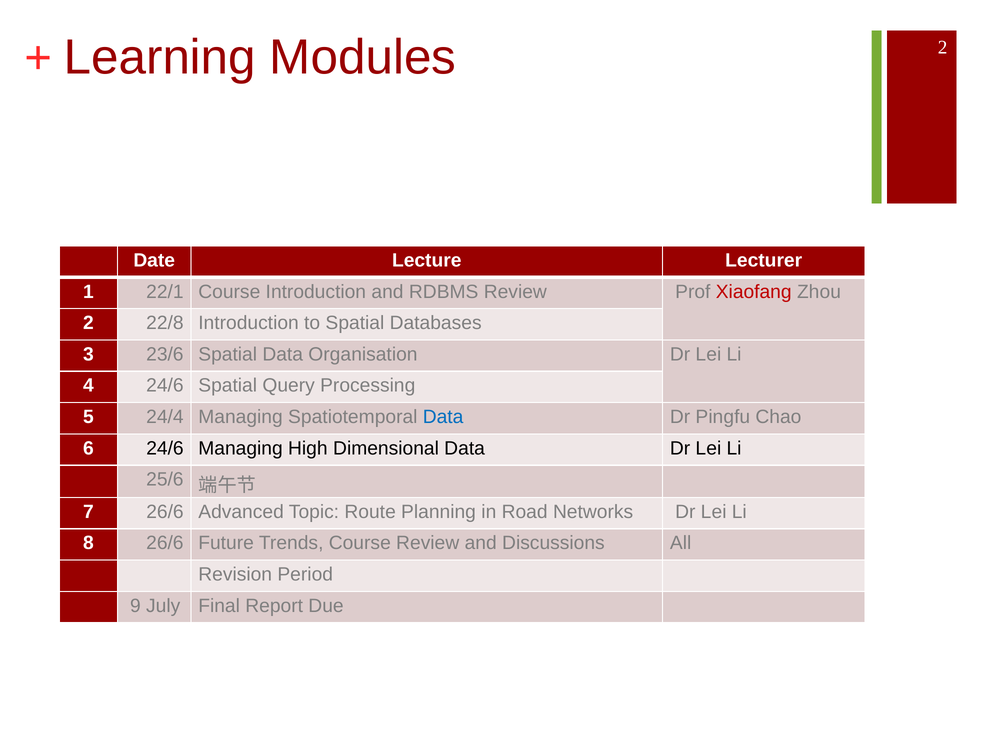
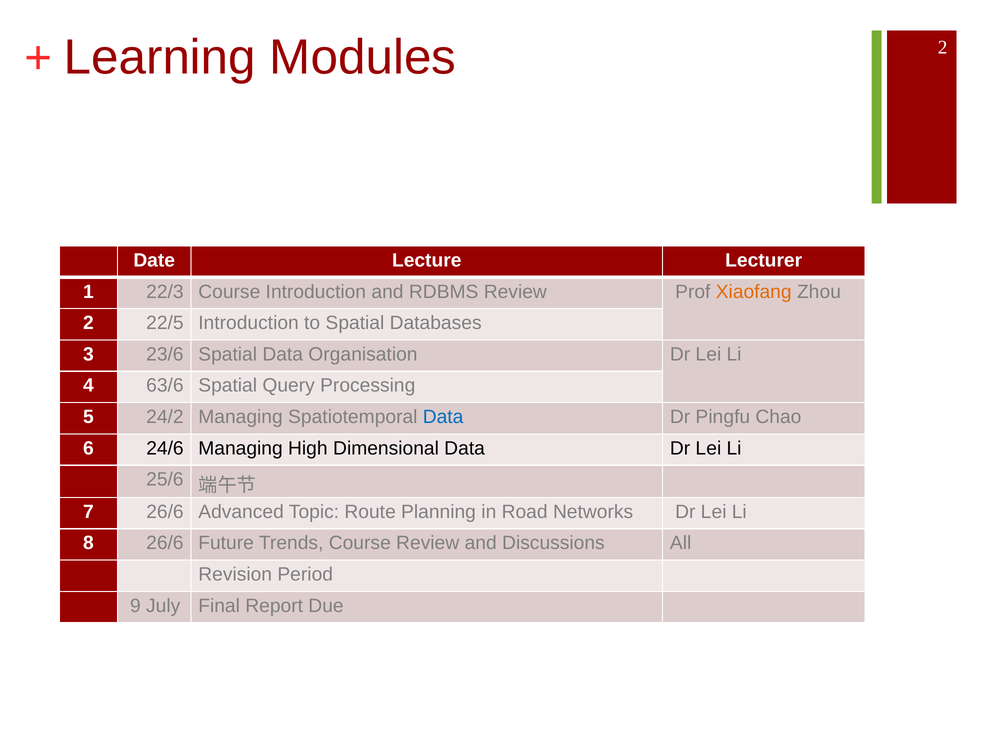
22/1: 22/1 -> 22/3
Xiaofang colour: red -> orange
22/8: 22/8 -> 22/5
4 24/6: 24/6 -> 63/6
24/4: 24/4 -> 24/2
